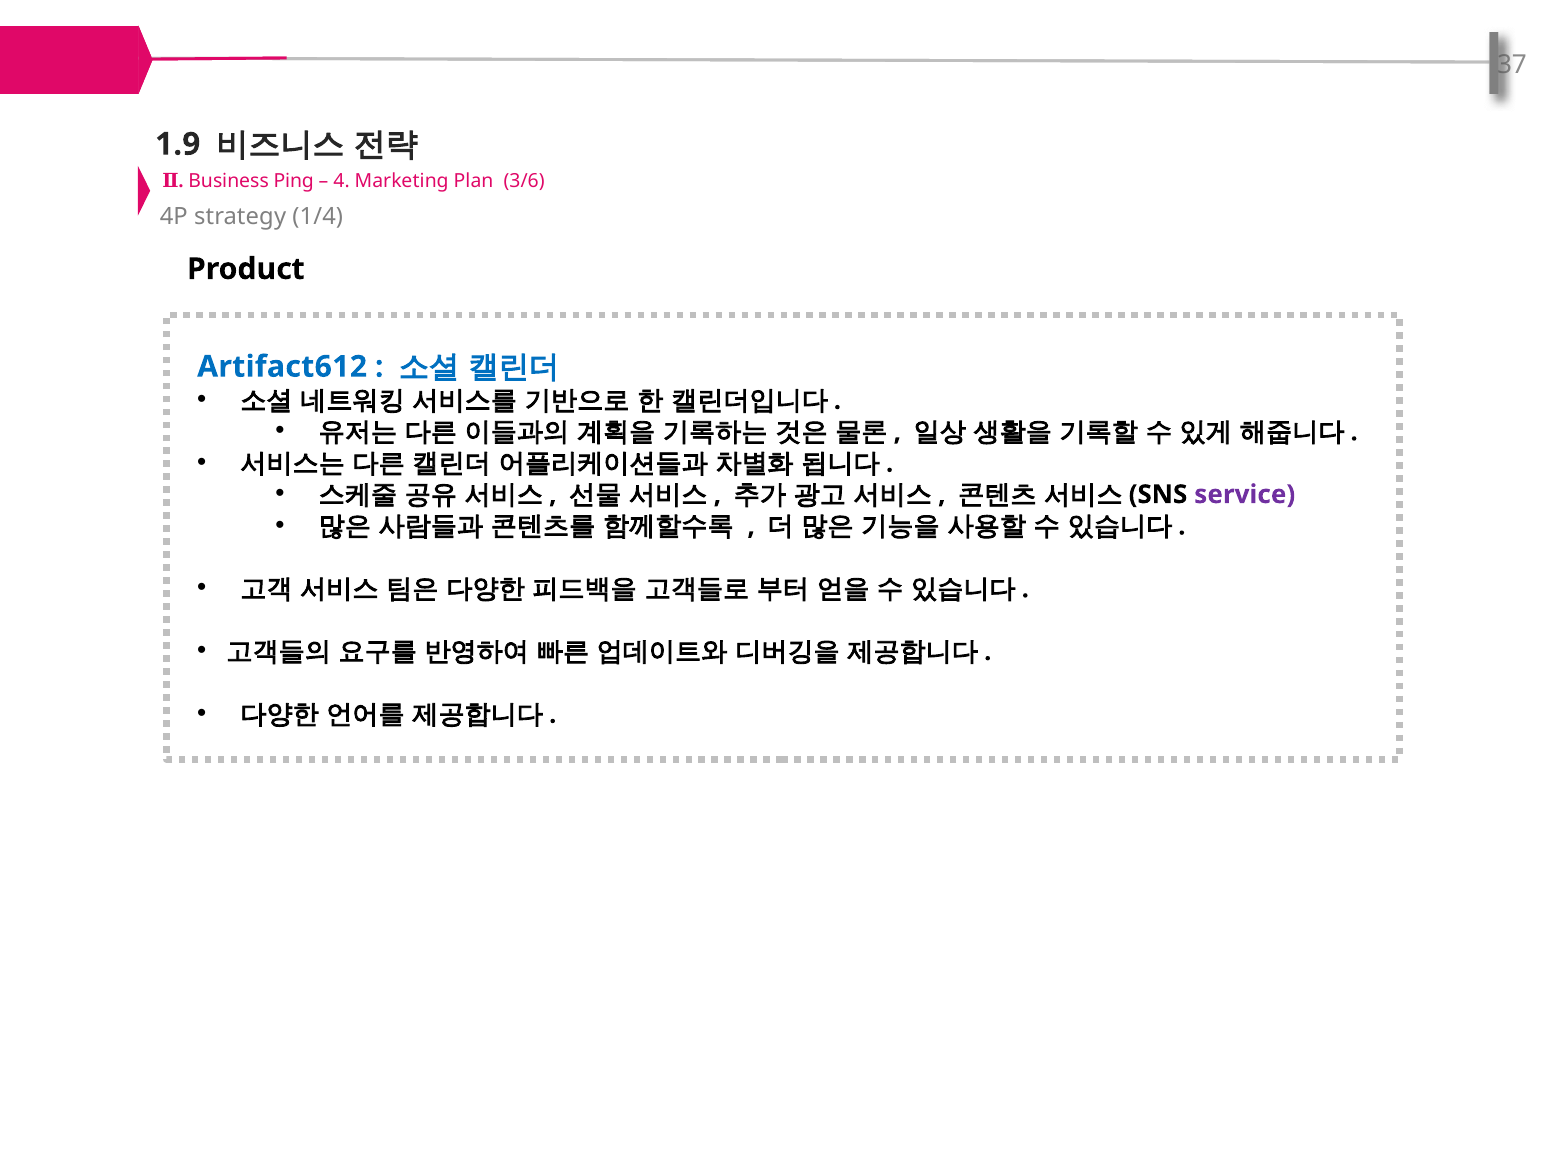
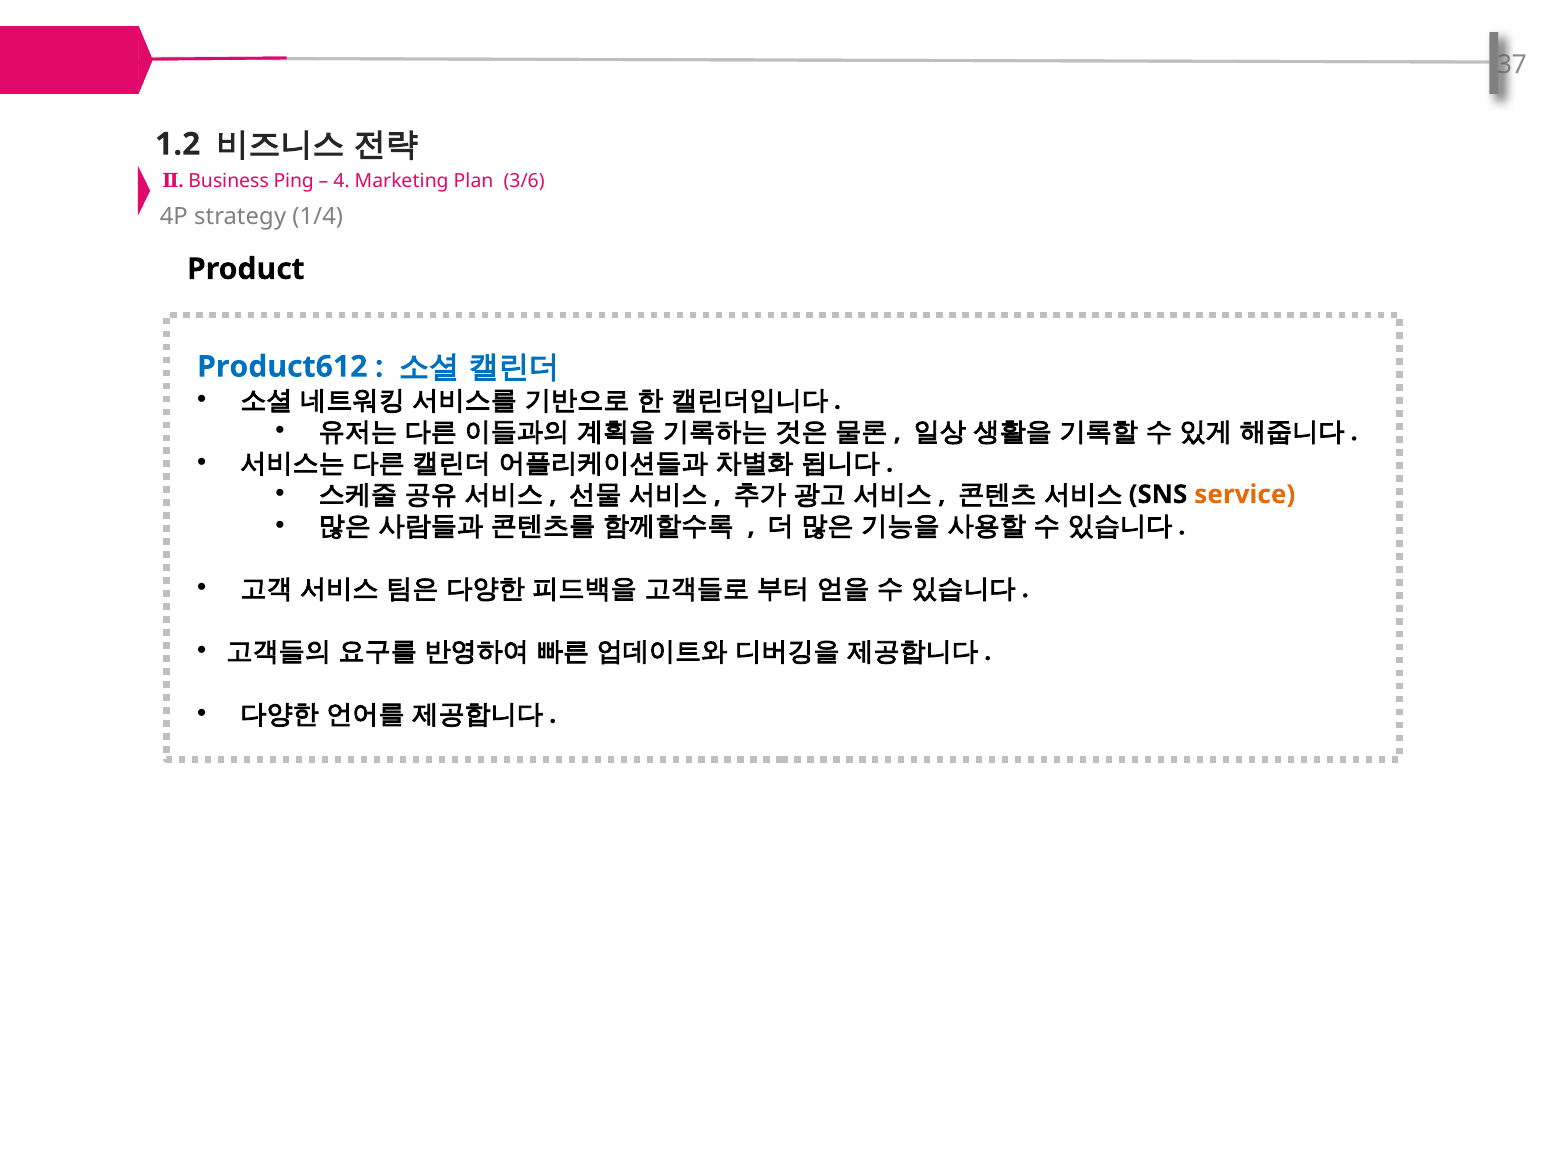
1.9: 1.9 -> 1.2
Artifact612: Artifact612 -> Product612
service colour: purple -> orange
